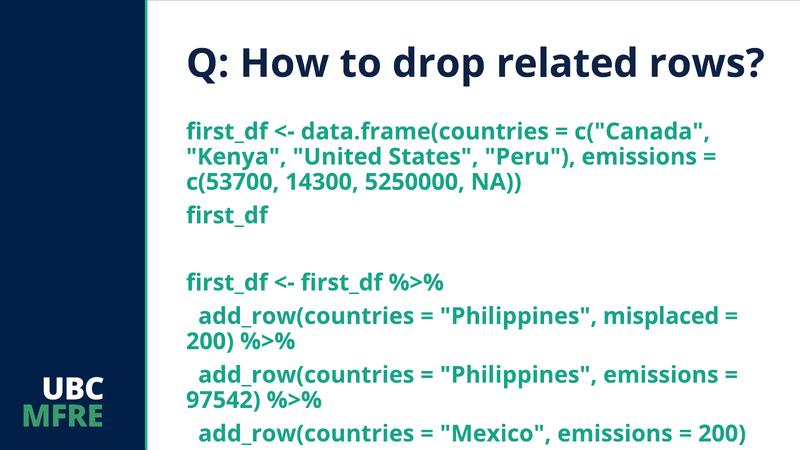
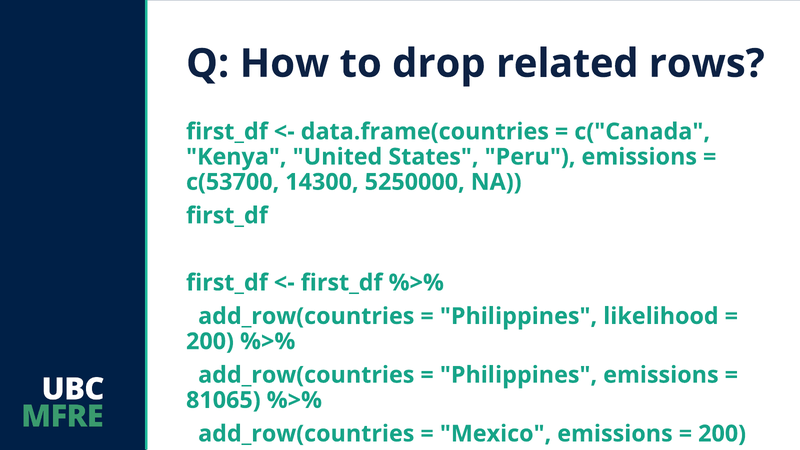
misplaced: misplaced -> likelihood
97542: 97542 -> 81065
